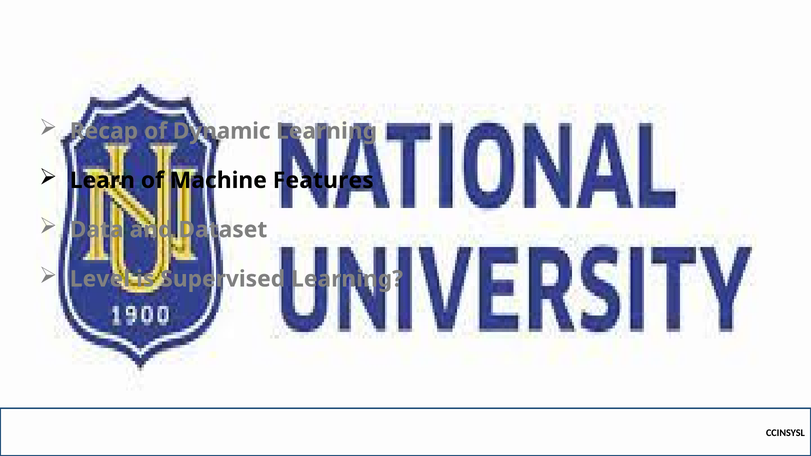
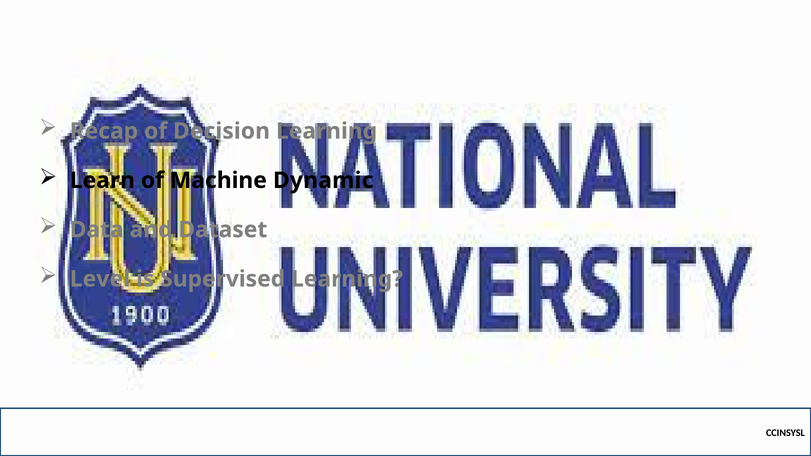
Dynamic: Dynamic -> Decision
Features: Features -> Dynamic
